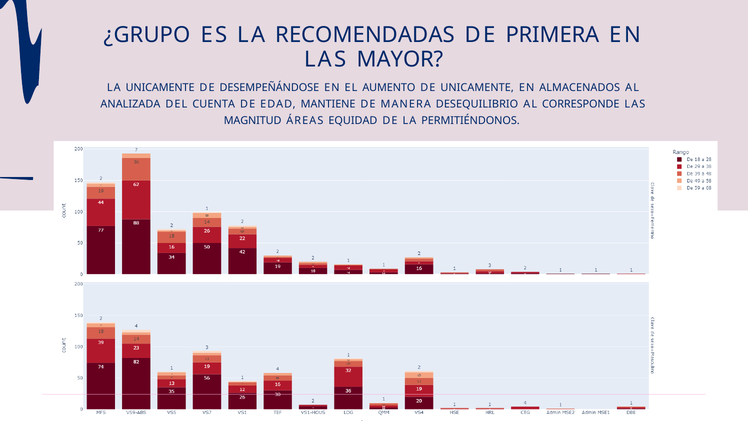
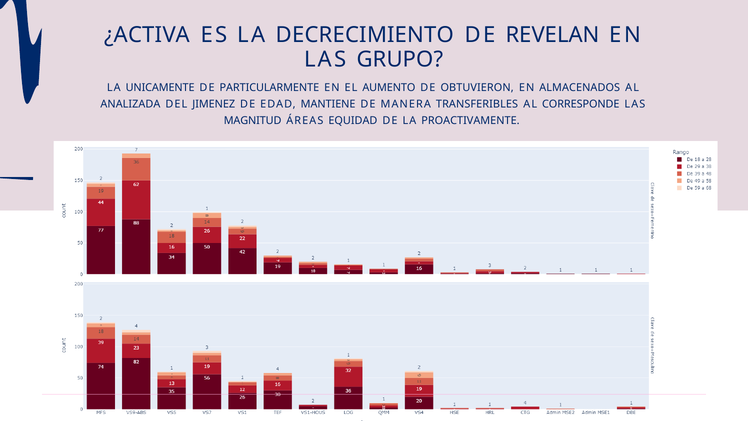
¿GRUPO: ¿GRUPO -> ¿ACTIVA
RECOMENDADAS: RECOMENDADAS -> DECRECIMIENTO
PRIMERA: PRIMERA -> REVELAN
MAYOR: MAYOR -> GRUPO
DESEMPEÑÁNDOSE: DESEMPEÑÁNDOSE -> PARTICULARMENTE
DE UNICAMENTE: UNICAMENTE -> OBTUVIERON
CUENTA: CUENTA -> JIMENEZ
DESEQUILIBRIO: DESEQUILIBRIO -> TRANSFERIBLES
PERMITIÉNDONOS: PERMITIÉNDONOS -> PROACTIVAMENTE
